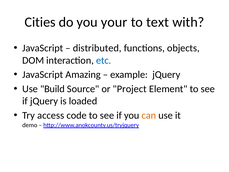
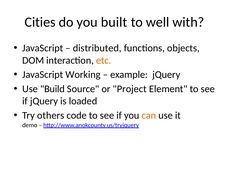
your: your -> built
text: text -> well
etc colour: blue -> orange
Amazing: Amazing -> Working
access: access -> others
